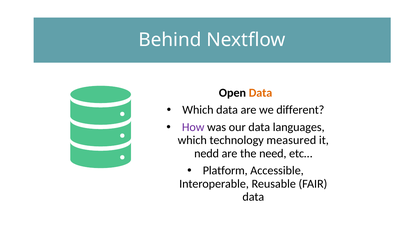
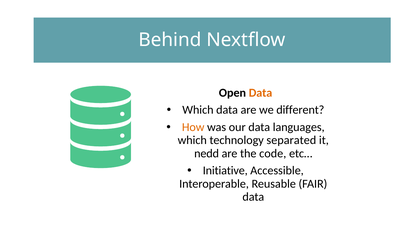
How colour: purple -> orange
measured: measured -> separated
need: need -> code
Platform: Platform -> Initiative
